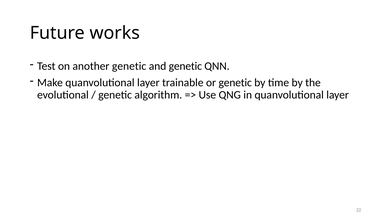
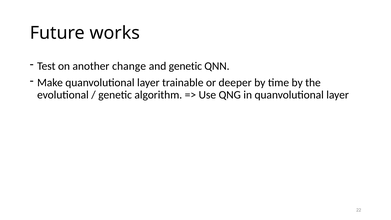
another genetic: genetic -> change
or genetic: genetic -> deeper
